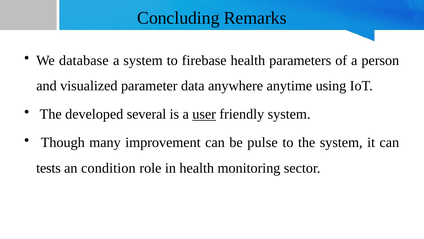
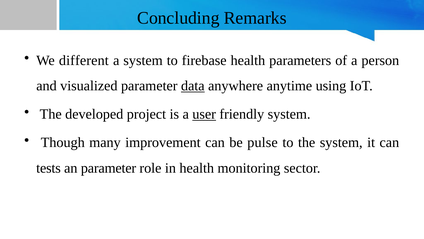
database: database -> different
data underline: none -> present
several: several -> project
an condition: condition -> parameter
